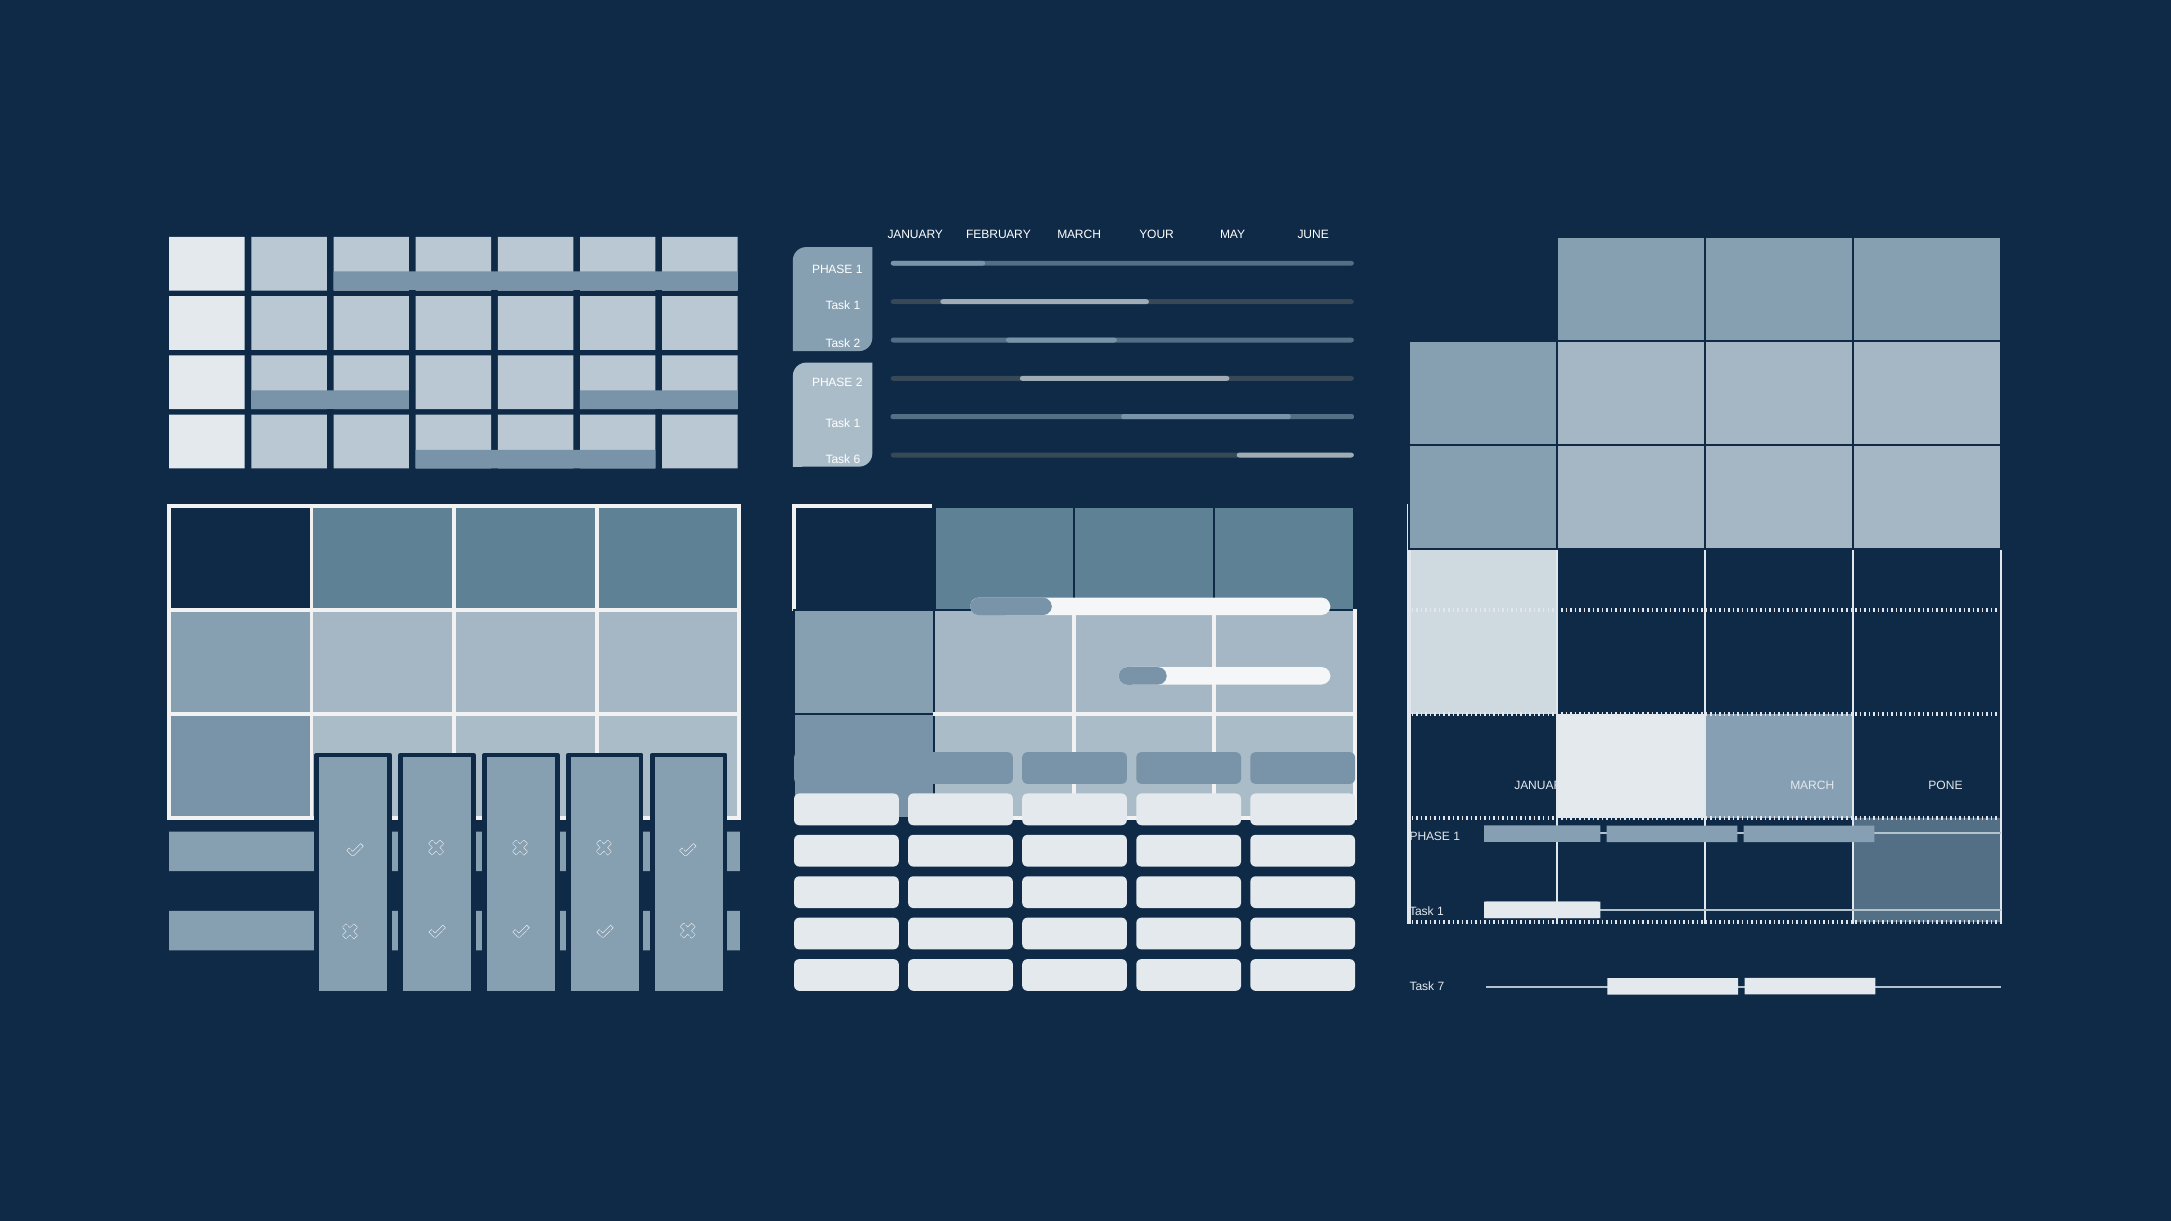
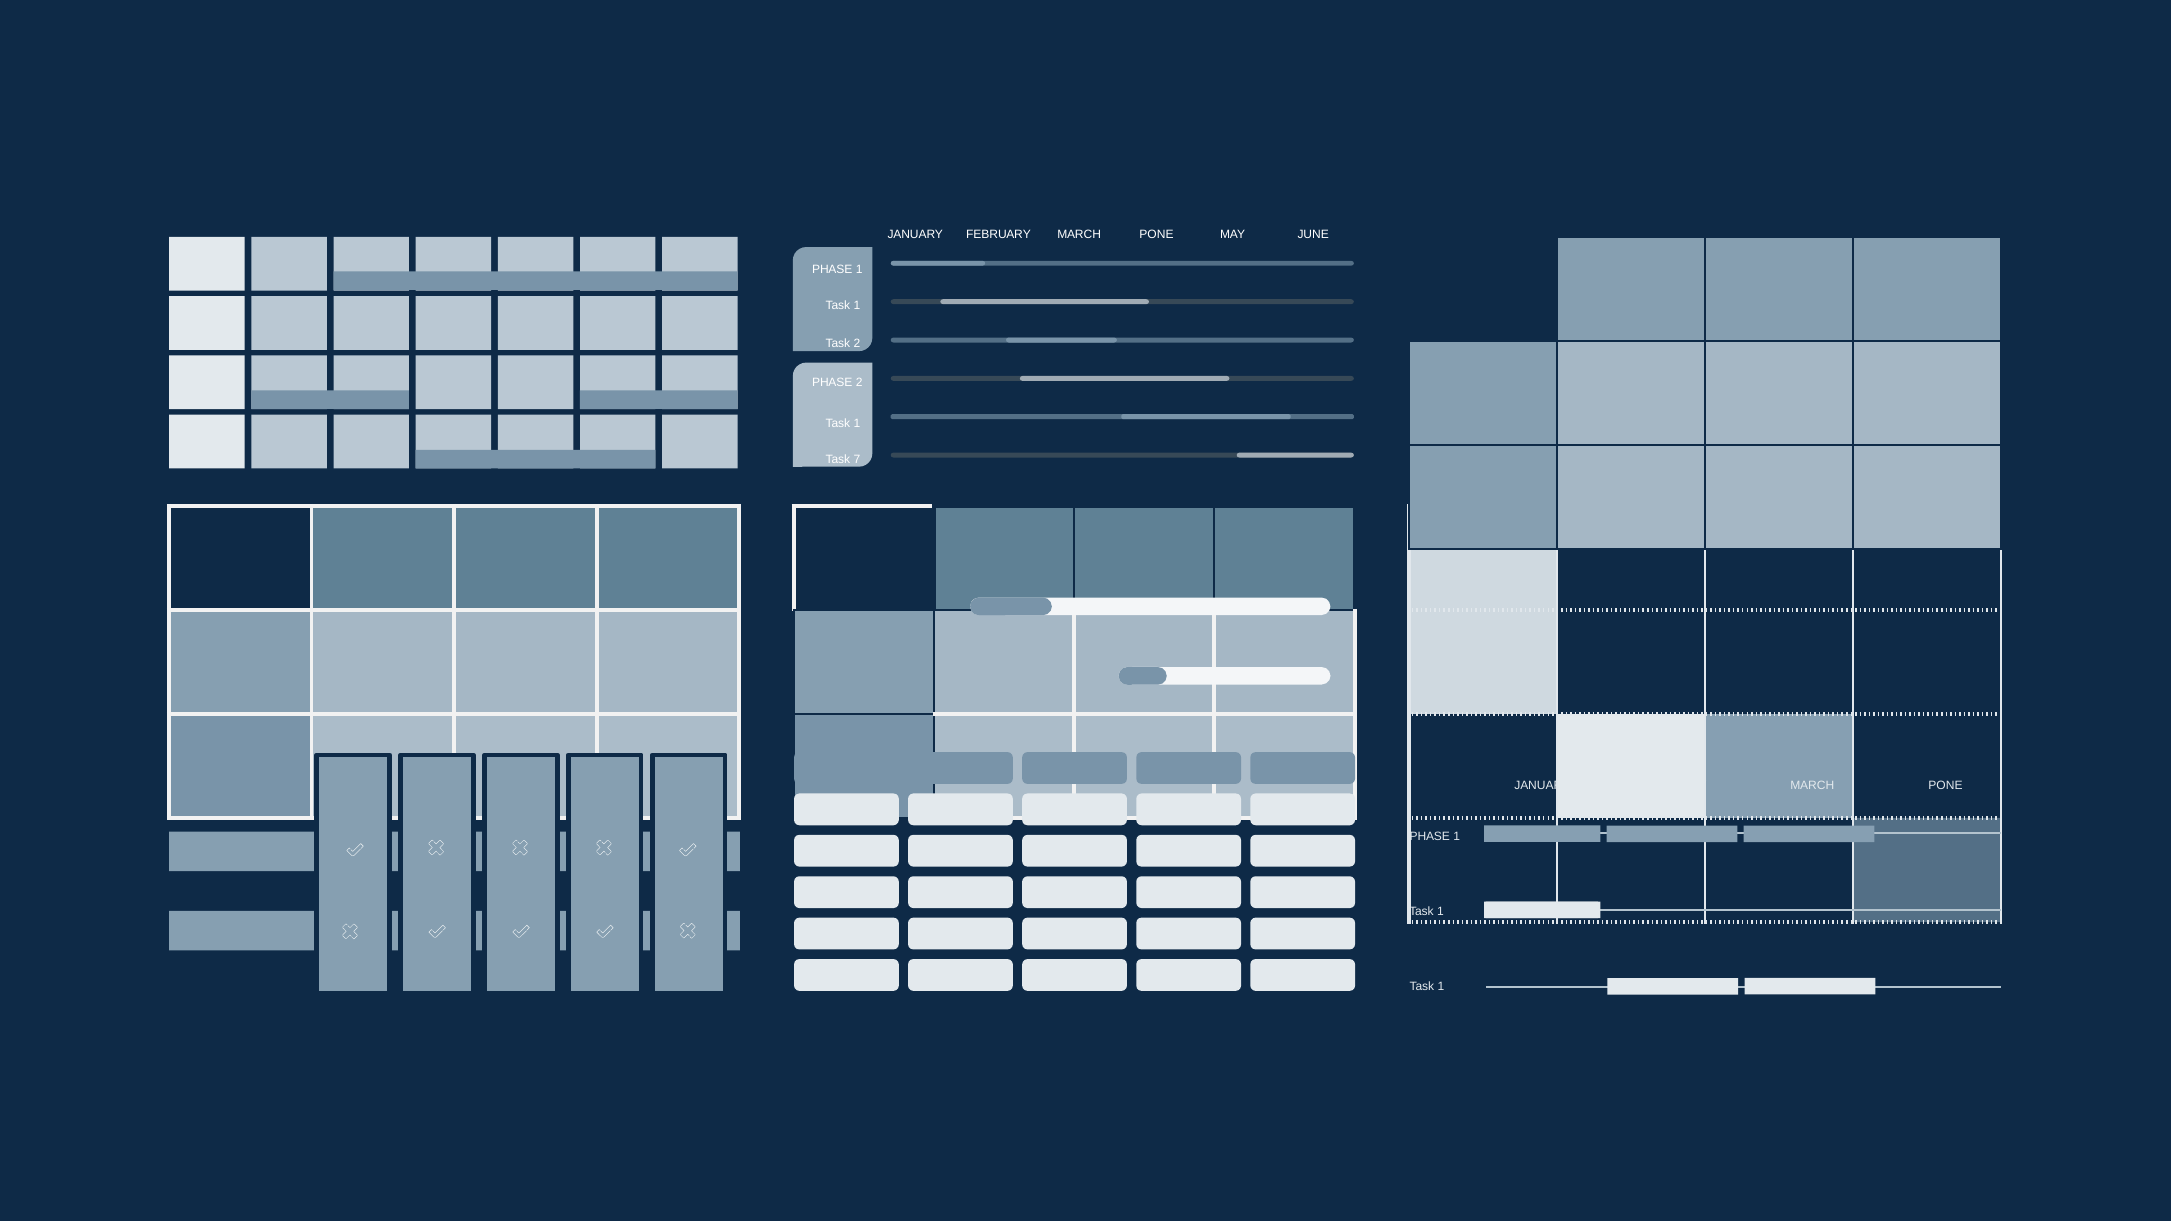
YOUR at (1157, 234): YOUR -> PONE
6: 6 -> 7
7 at (1441, 987): 7 -> 1
